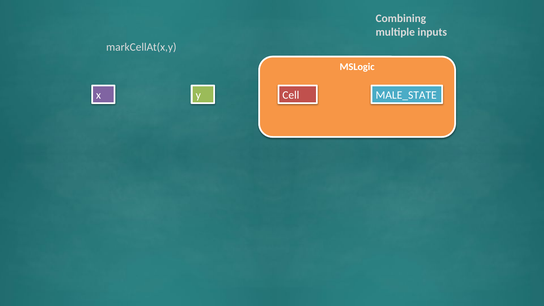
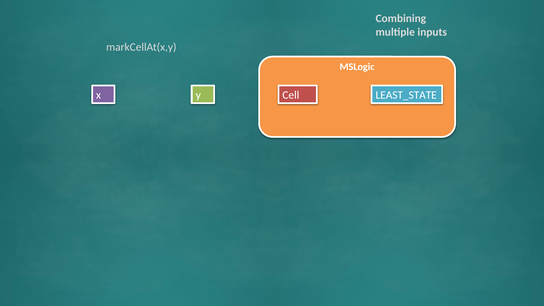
MALE_STATE: MALE_STATE -> LEAST_STATE
